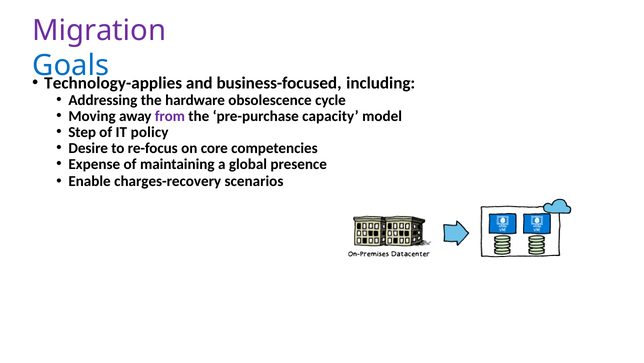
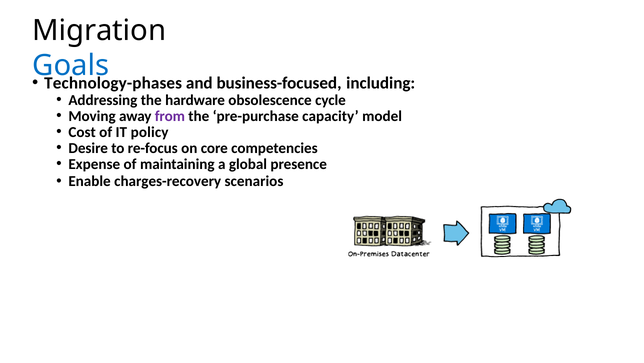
Migration colour: purple -> black
Technology-applies: Technology-applies -> Technology-phases
Step: Step -> Cost
